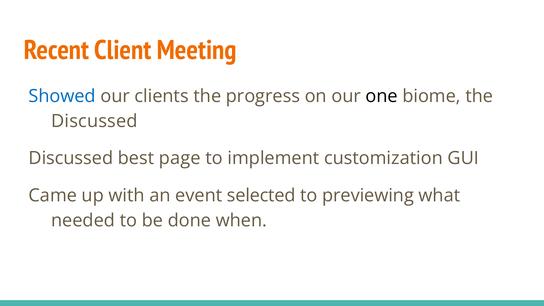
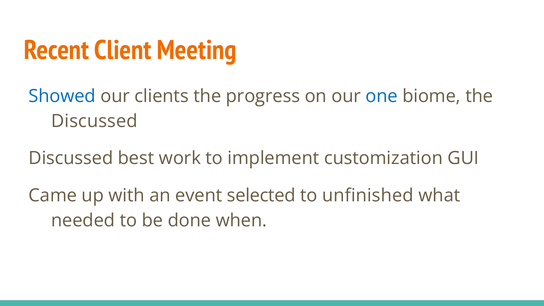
one colour: black -> blue
page: page -> work
previewing: previewing -> unfinished
